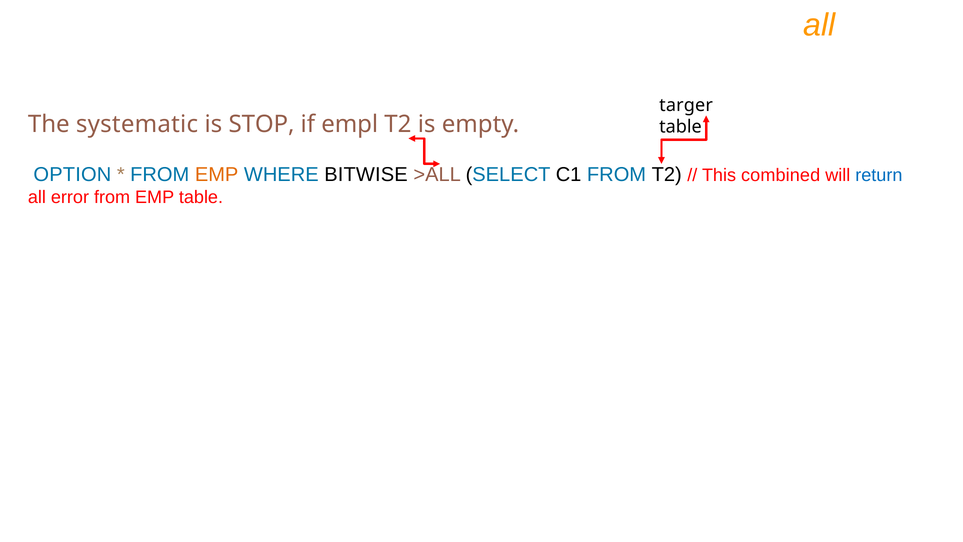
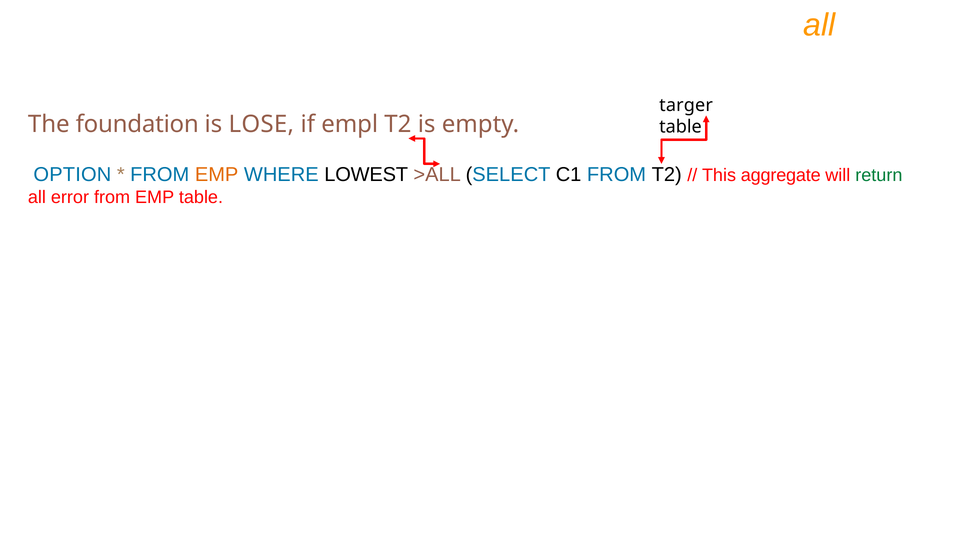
systematic: systematic -> foundation
STOP: STOP -> LOSE
BITWISE: BITWISE -> LOWEST
combined: combined -> aggregate
return colour: blue -> green
